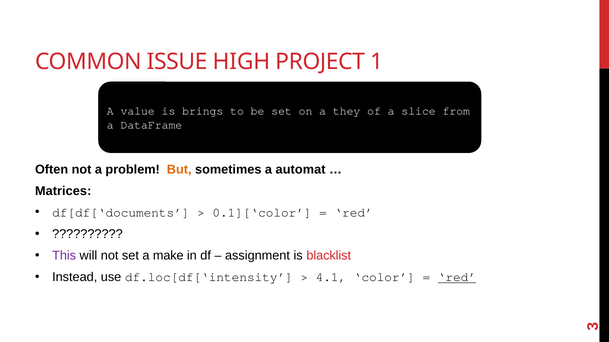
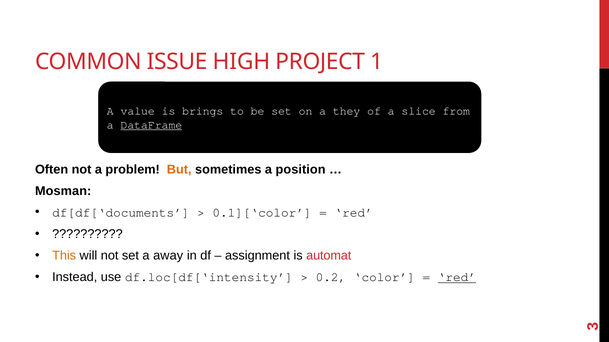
DataFrame underline: none -> present
automat: automat -> position
Matrices: Matrices -> Mosman
This colour: purple -> orange
make: make -> away
blacklist: blacklist -> automat
4.1: 4.1 -> 0.2
